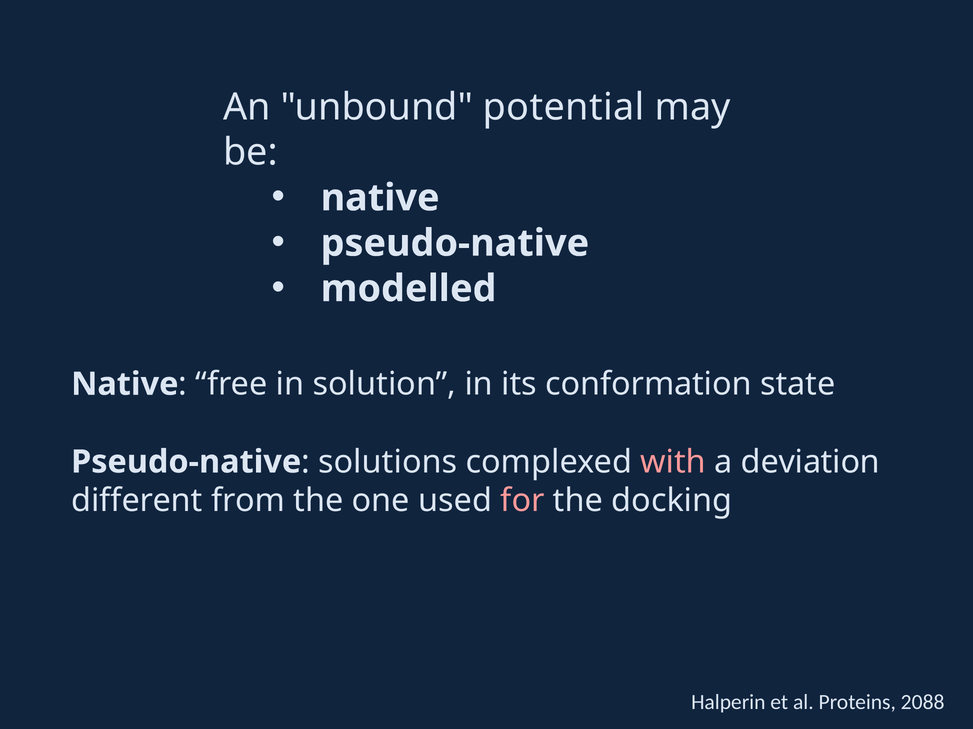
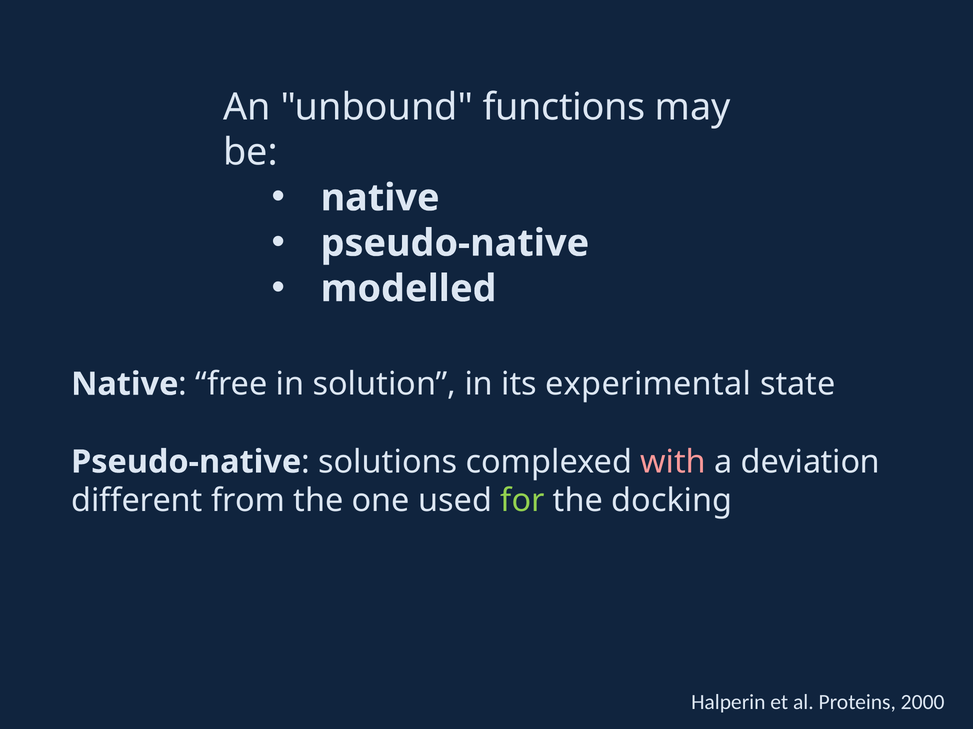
potential: potential -> functions
conformation: conformation -> experimental
for colour: pink -> light green
2088: 2088 -> 2000
